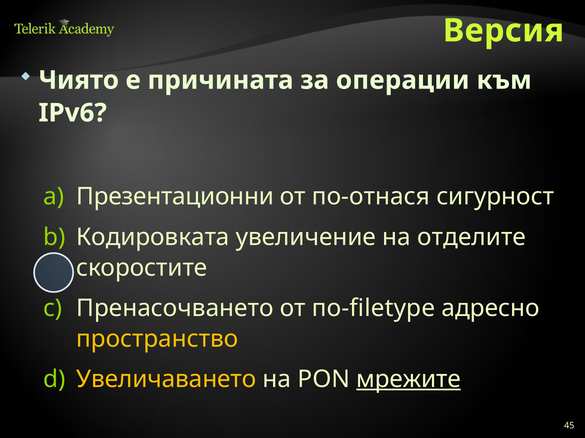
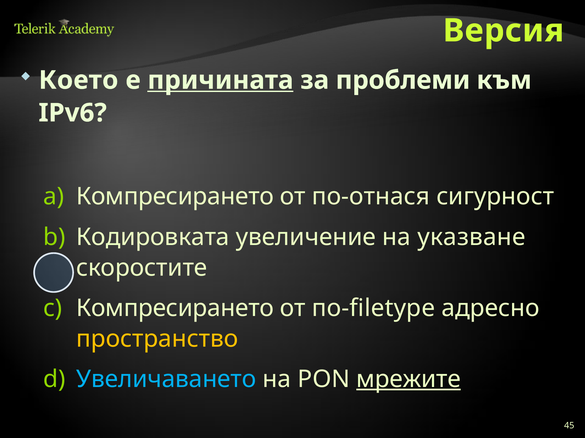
Чиято: Чиято -> Което
причината underline: none -> present
операции: операции -> проблеми
Презентационни at (175, 197): Презентационни -> Компресирането
отделите: отделите -> указване
Пренасочването at (175, 309): Пренасочването -> Компресирането
Увеличаването colour: yellow -> light blue
